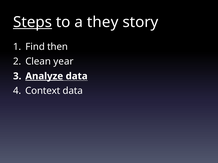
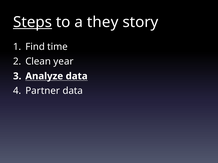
then: then -> time
Analyze underline: present -> none
Context: Context -> Partner
